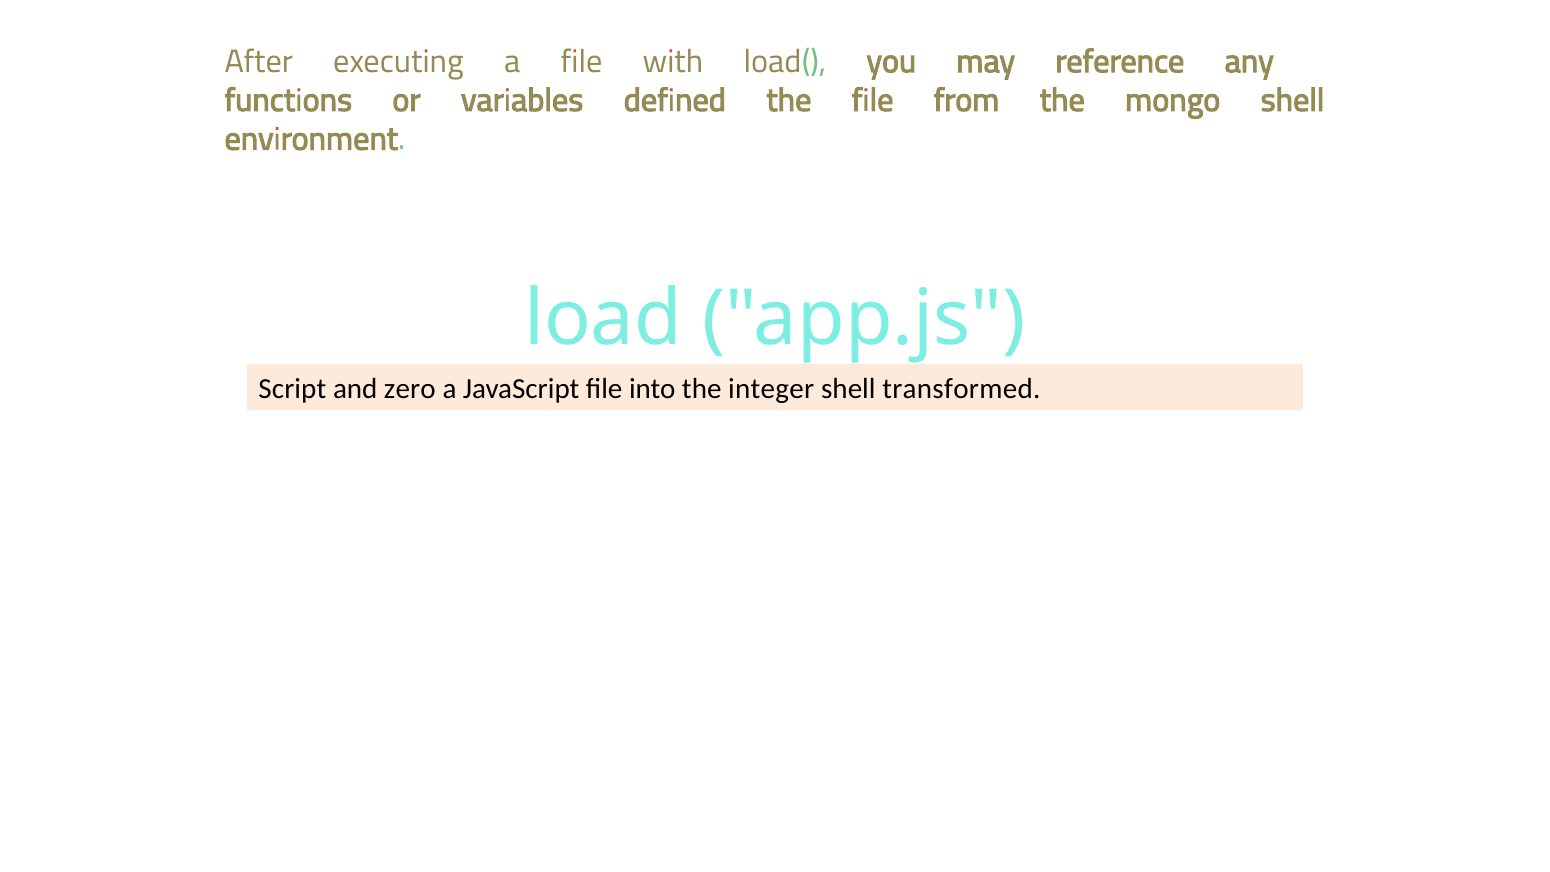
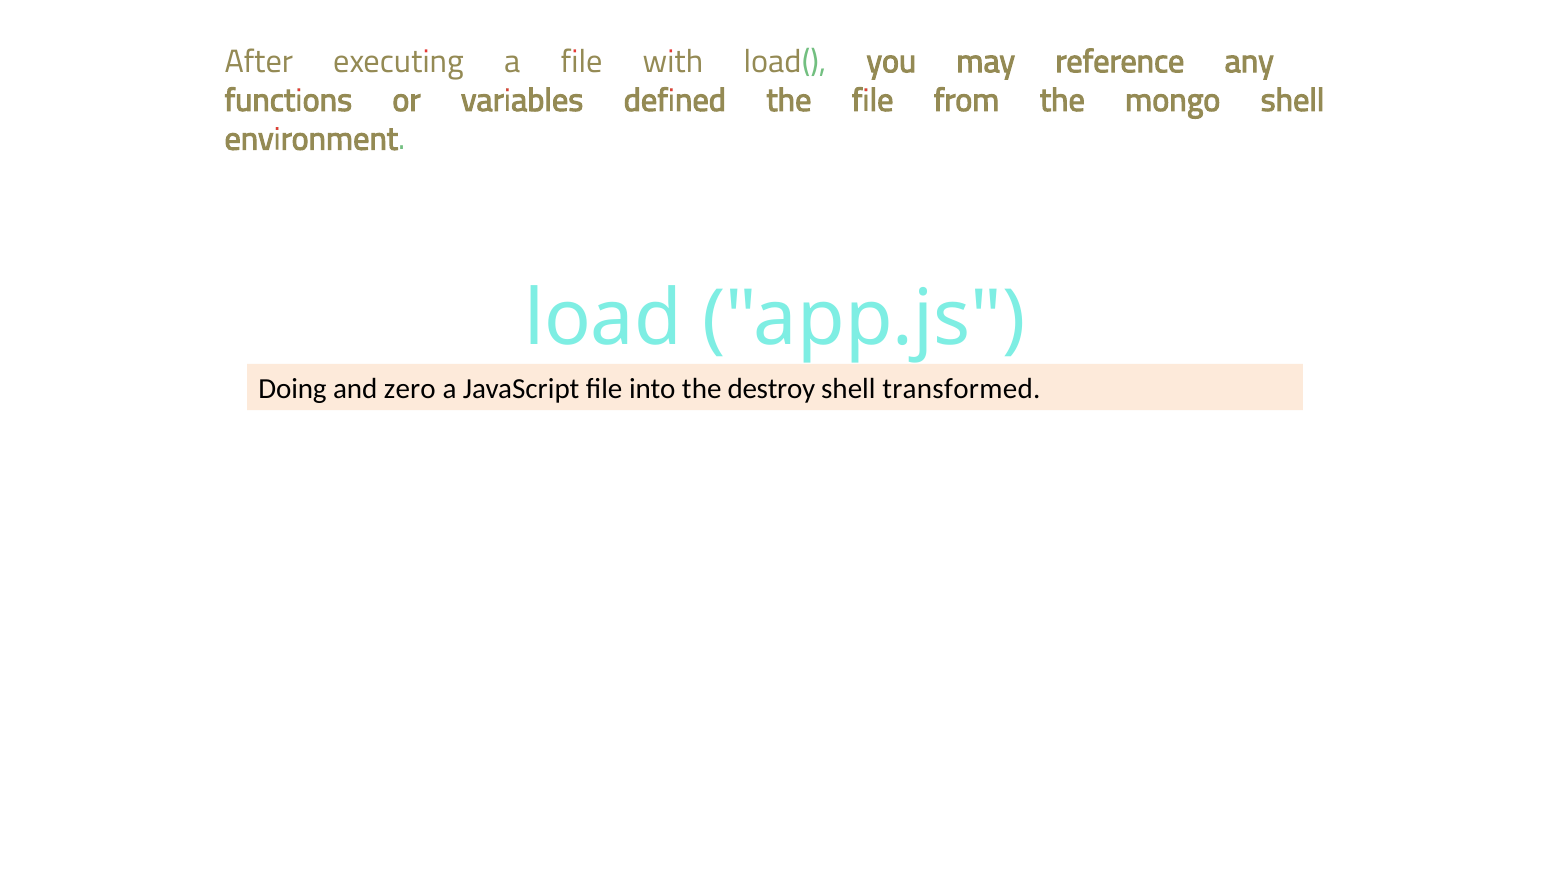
Script: Script -> Doing
integer: integer -> destroy
